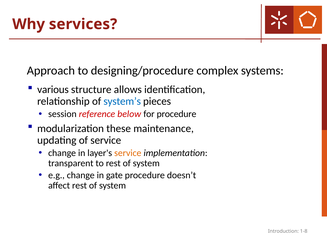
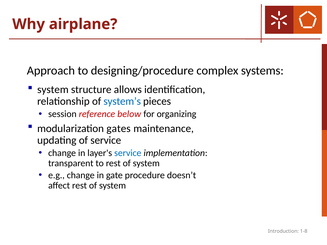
services: services -> airplane
various at (53, 90): various -> system
for procedure: procedure -> organizing
these: these -> gates
service at (128, 153) colour: orange -> blue
